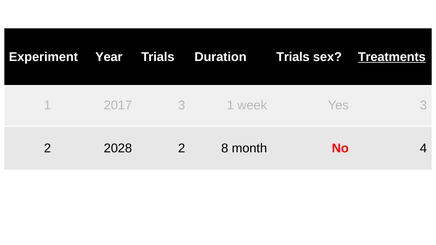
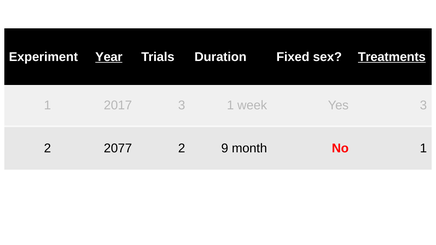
Year underline: none -> present
Duration Trials: Trials -> Fixed
2028: 2028 -> 2077
8: 8 -> 9
month No 4: 4 -> 1
